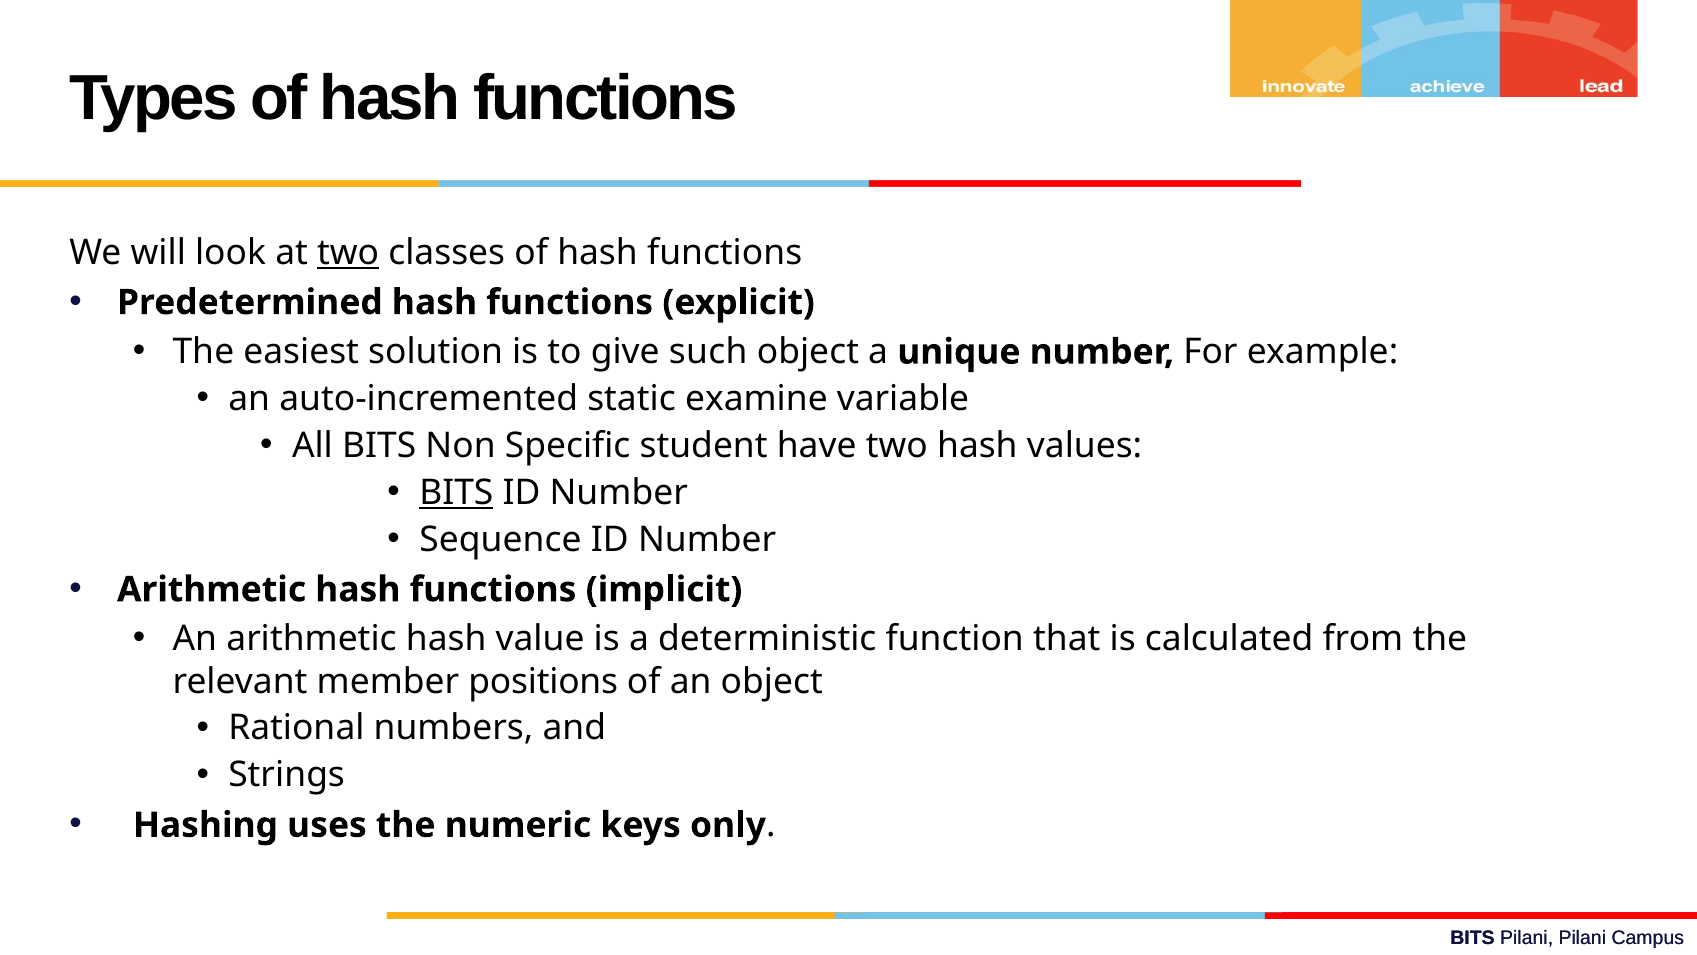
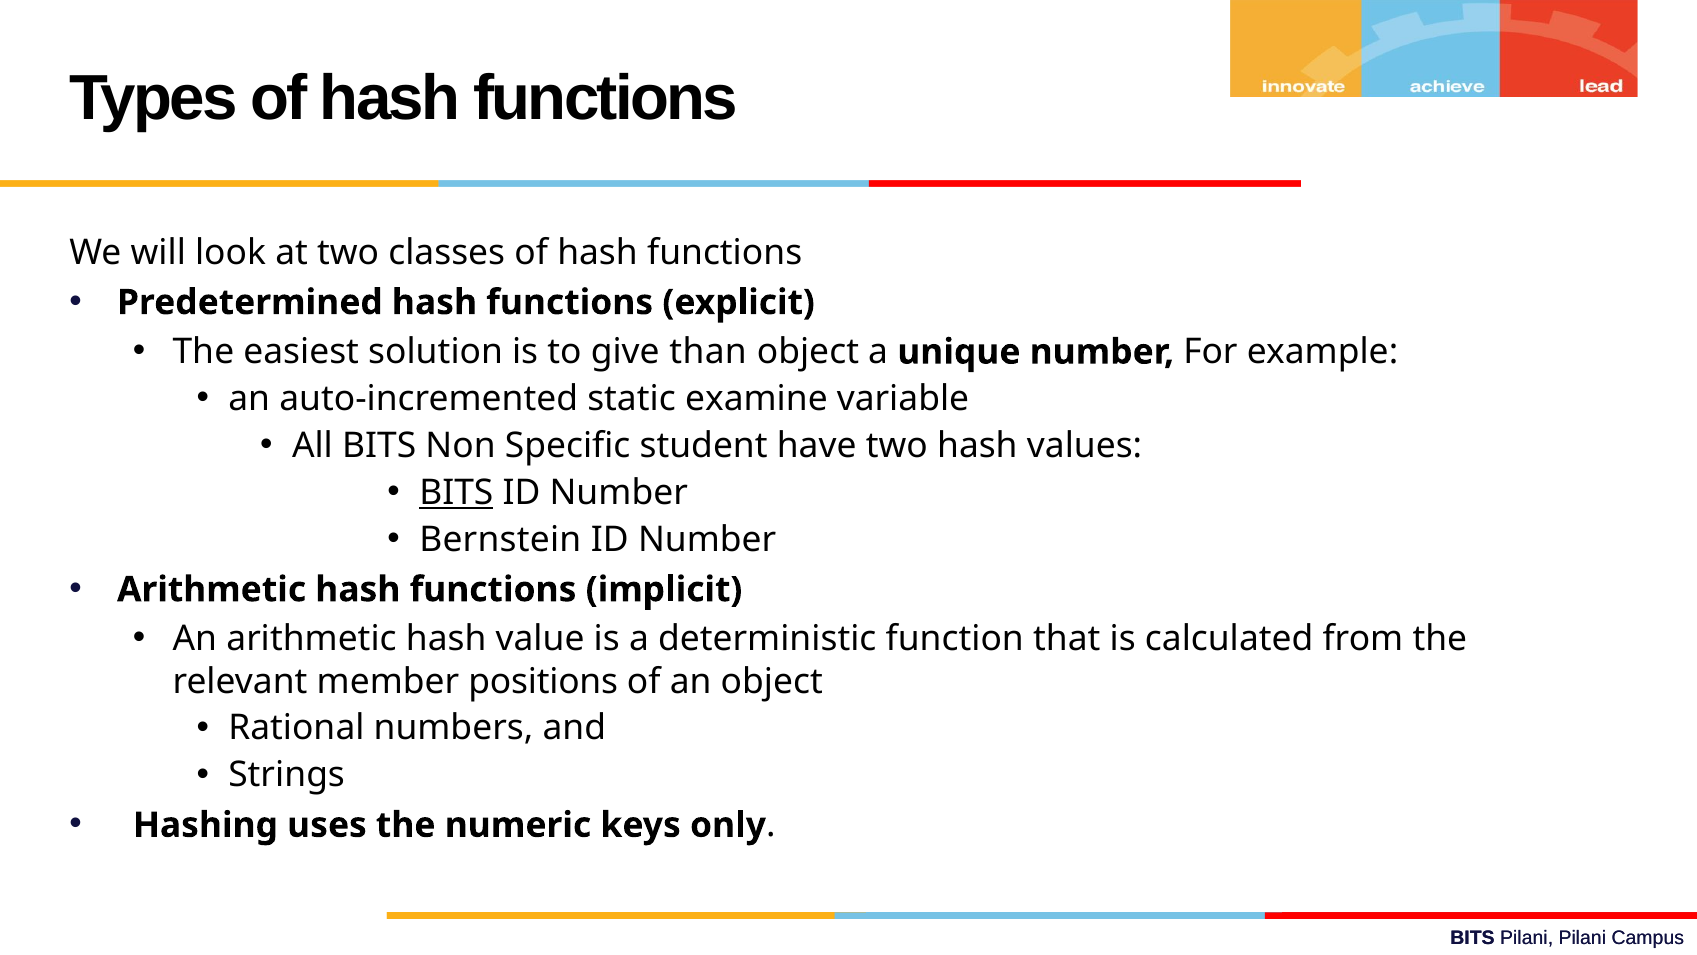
two at (348, 253) underline: present -> none
such: such -> than
Sequence: Sequence -> Bernstein
